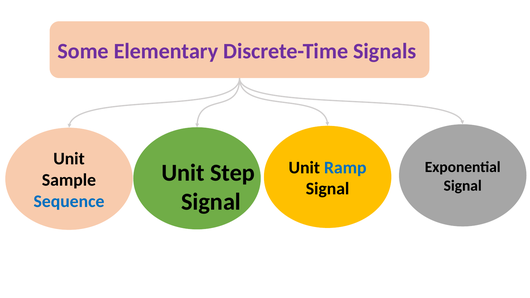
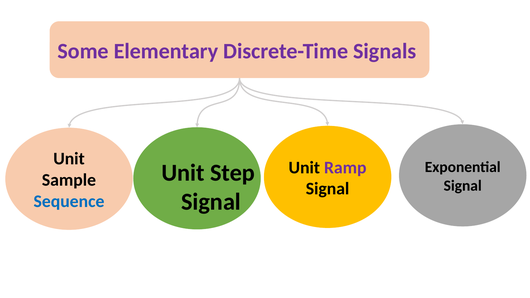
Ramp colour: blue -> purple
